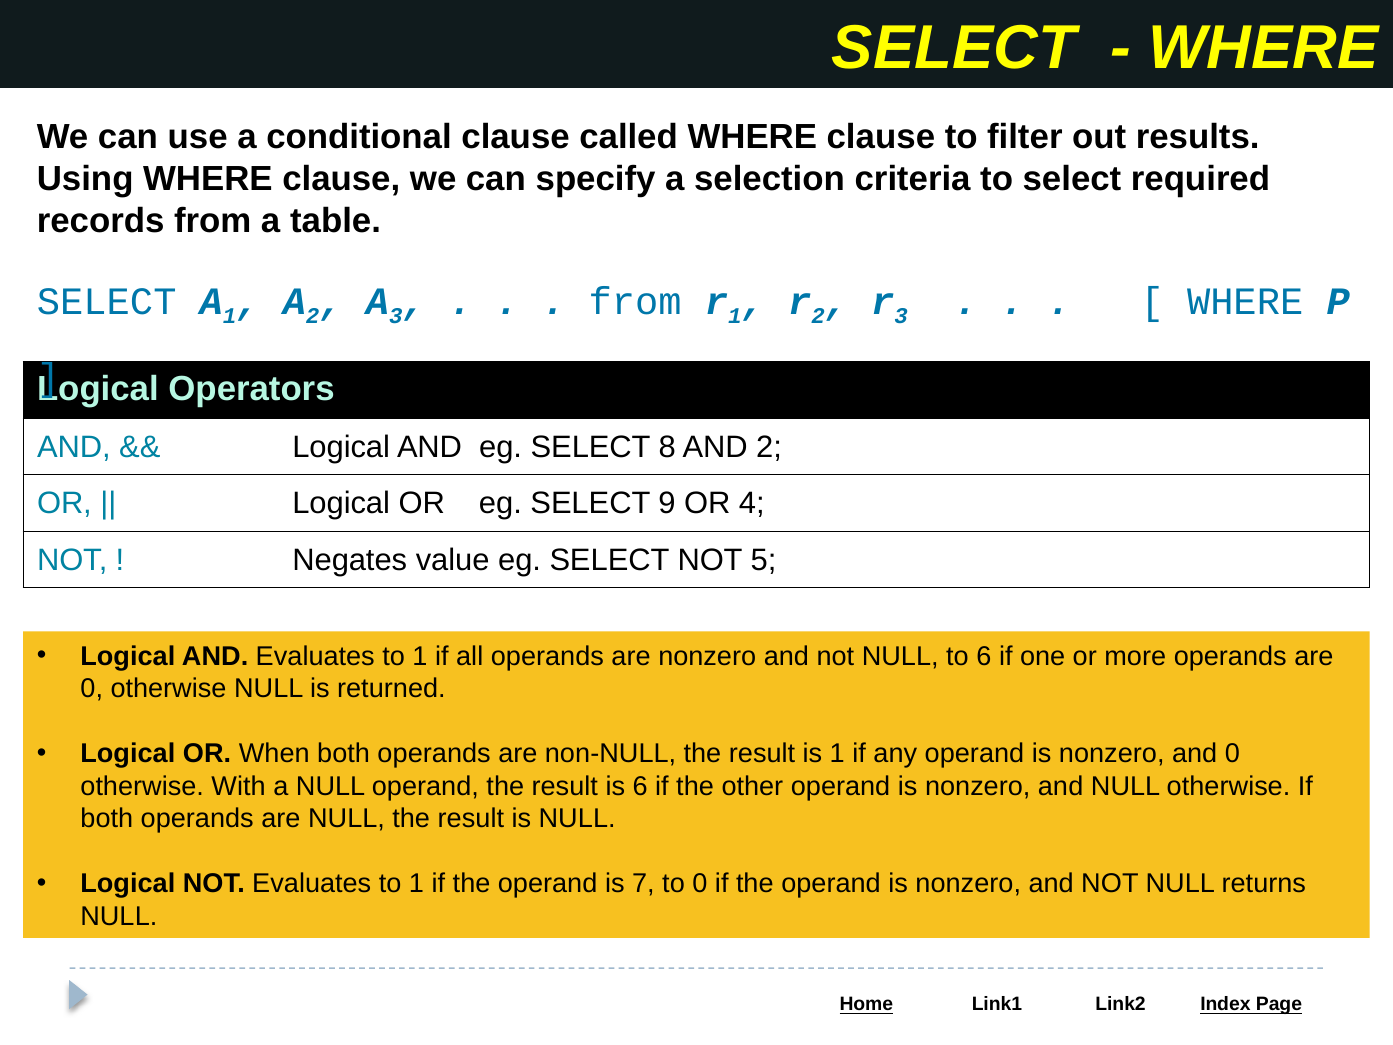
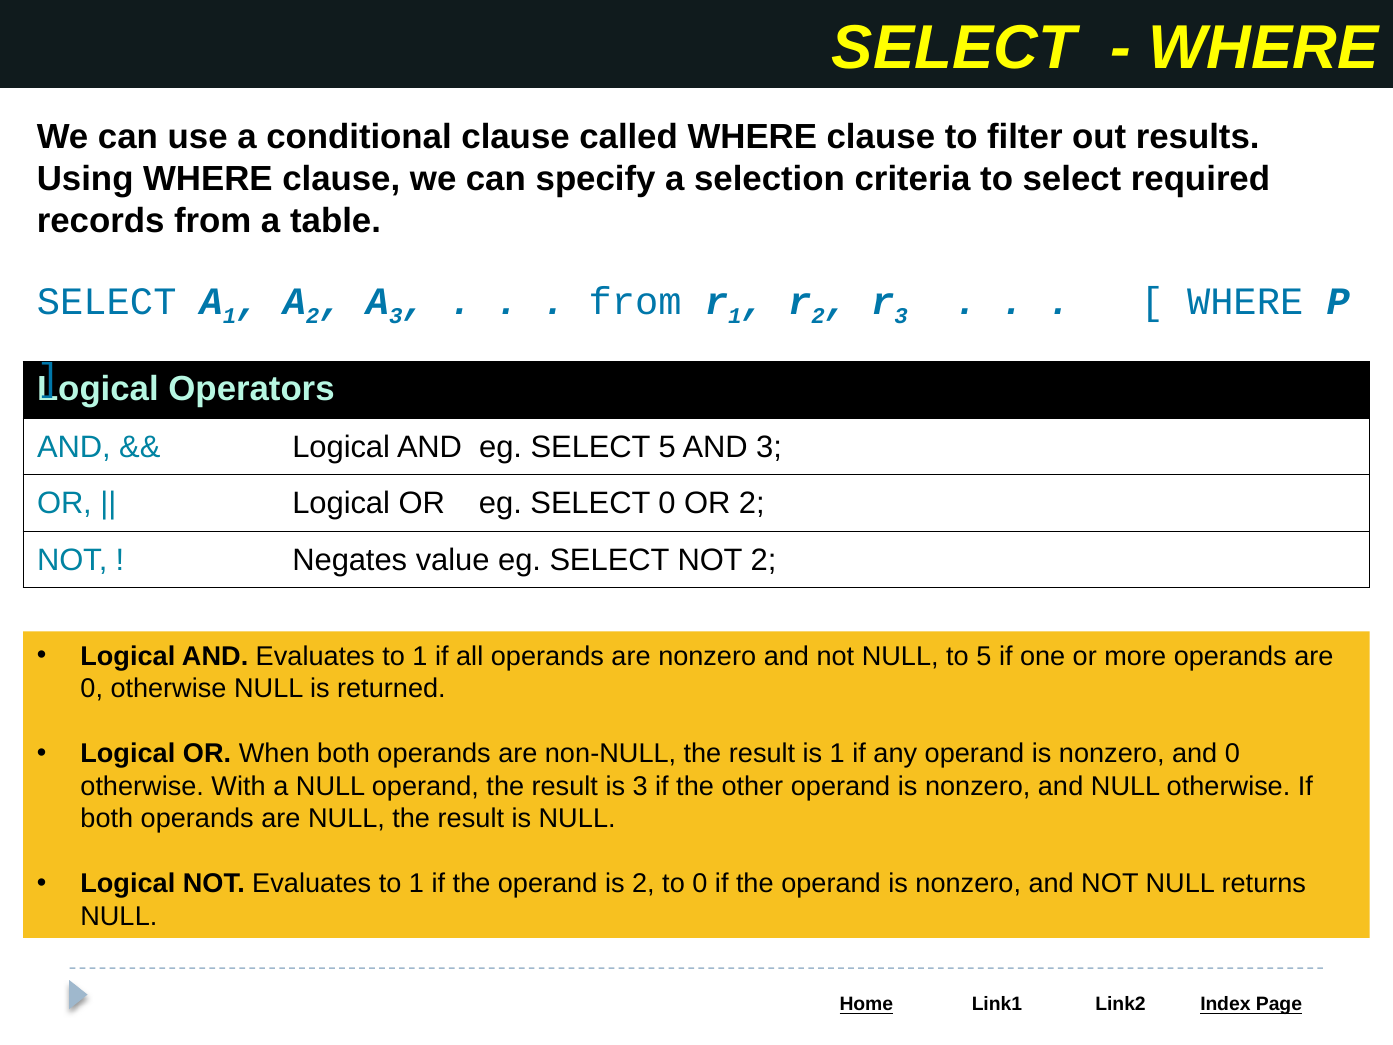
SELECT 8: 8 -> 5
AND 2: 2 -> 3
SELECT 9: 9 -> 0
OR 4: 4 -> 2
NOT 5: 5 -> 2
to 6: 6 -> 5
is 6: 6 -> 3
is 7: 7 -> 2
